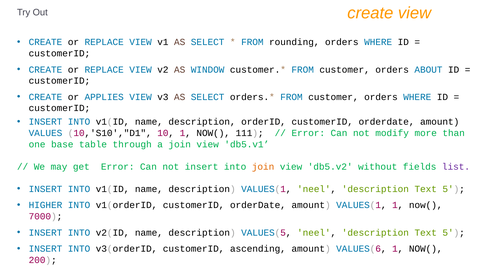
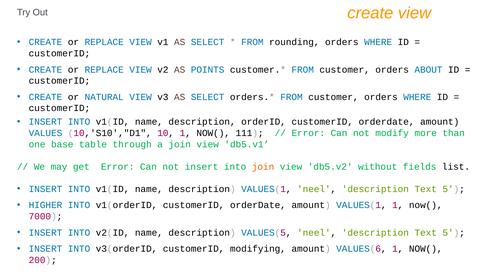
WINDOW: WINDOW -> POINTS
APPLIES: APPLIES -> NATURAL
list colour: purple -> black
ascending: ascending -> modifying
